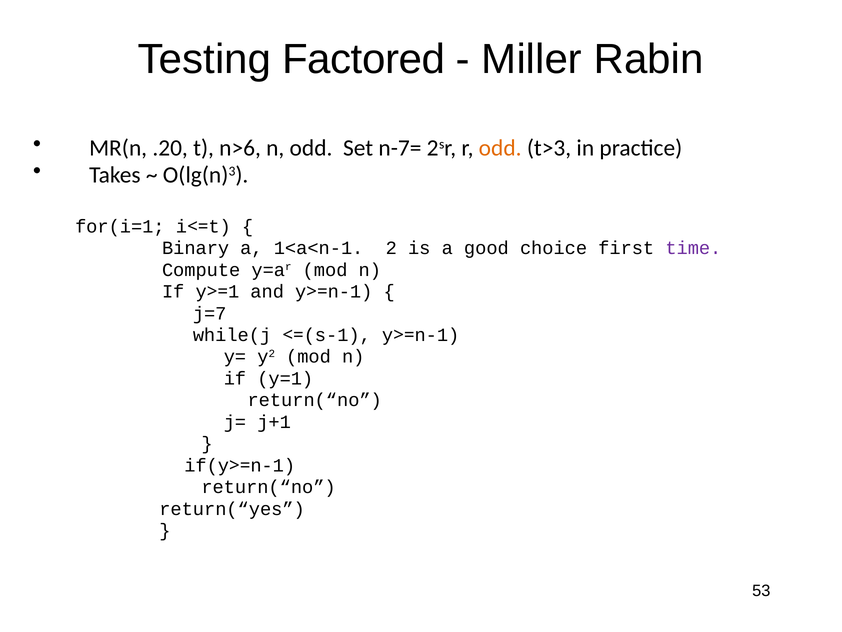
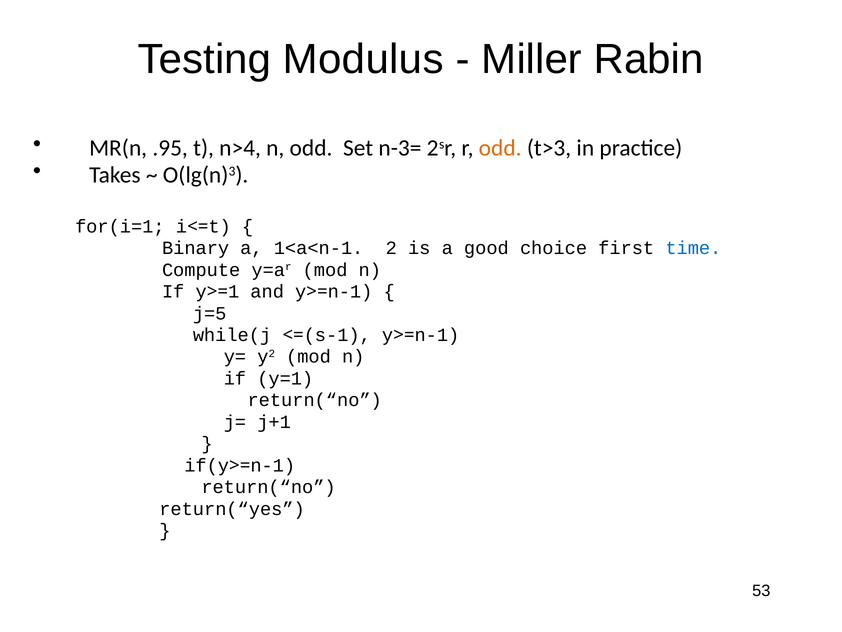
Factored: Factored -> Modulus
.20: .20 -> .95
n>6: n>6 -> n>4
n-7=: n-7= -> n-3=
time colour: purple -> blue
j=7: j=7 -> j=5
